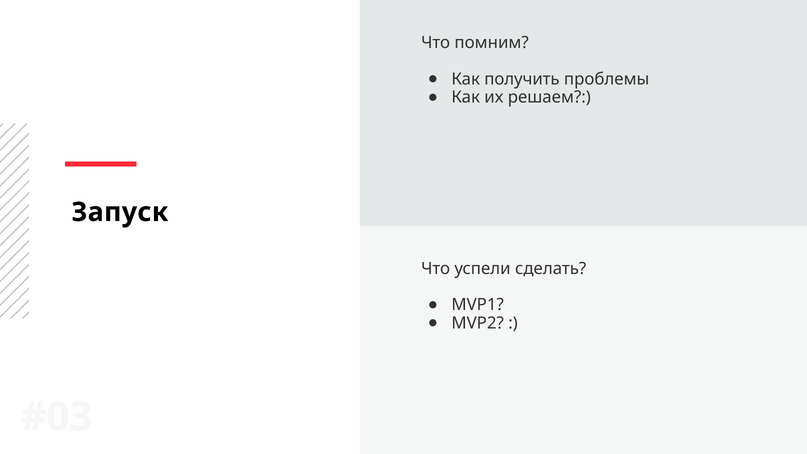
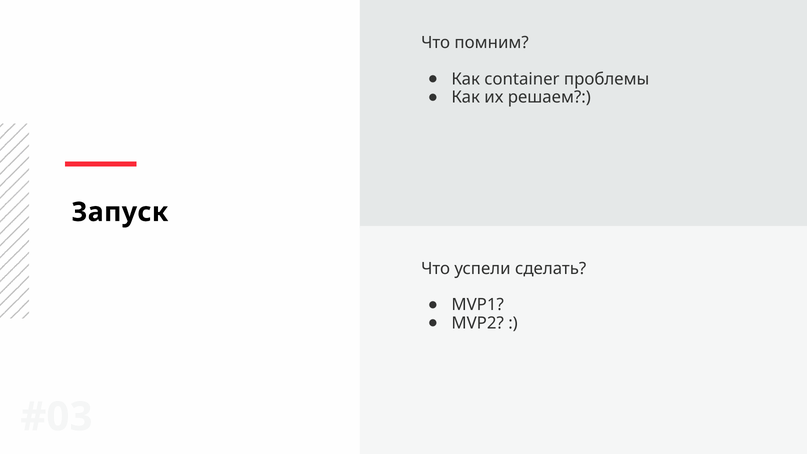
получить: получить -> container
